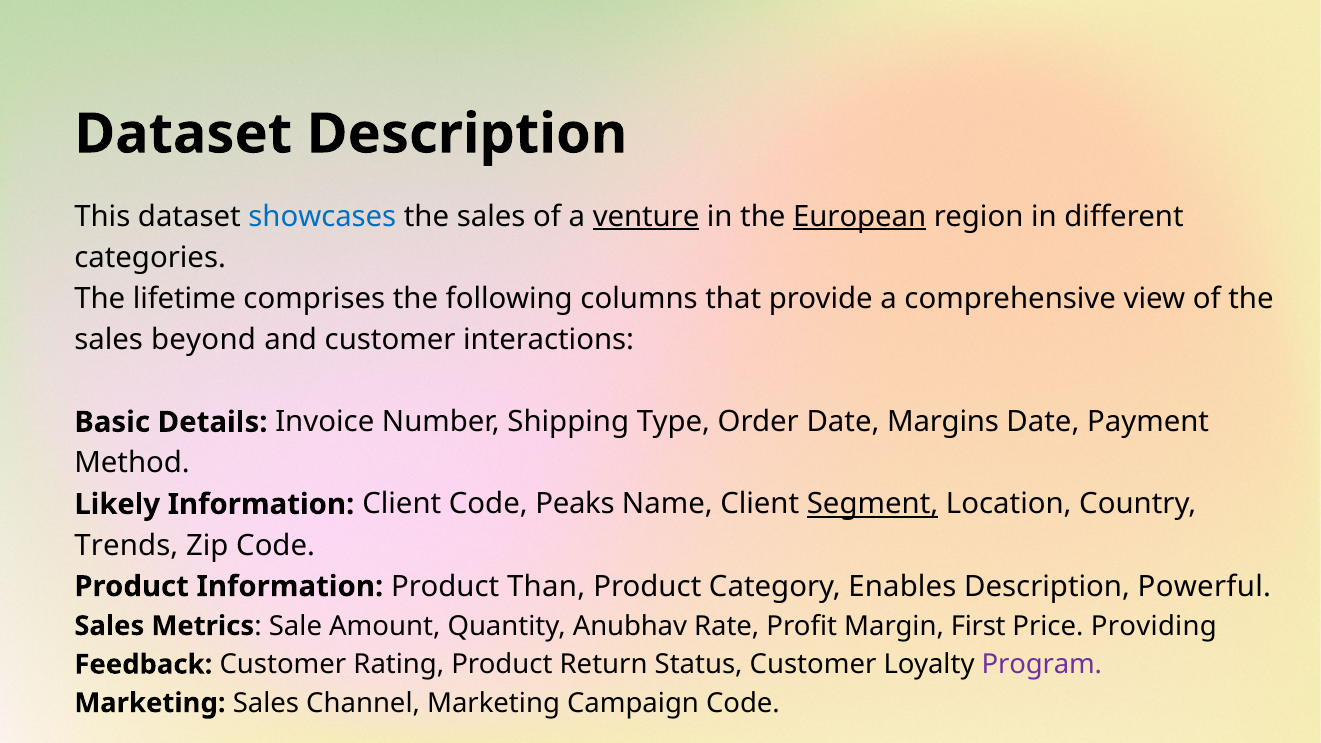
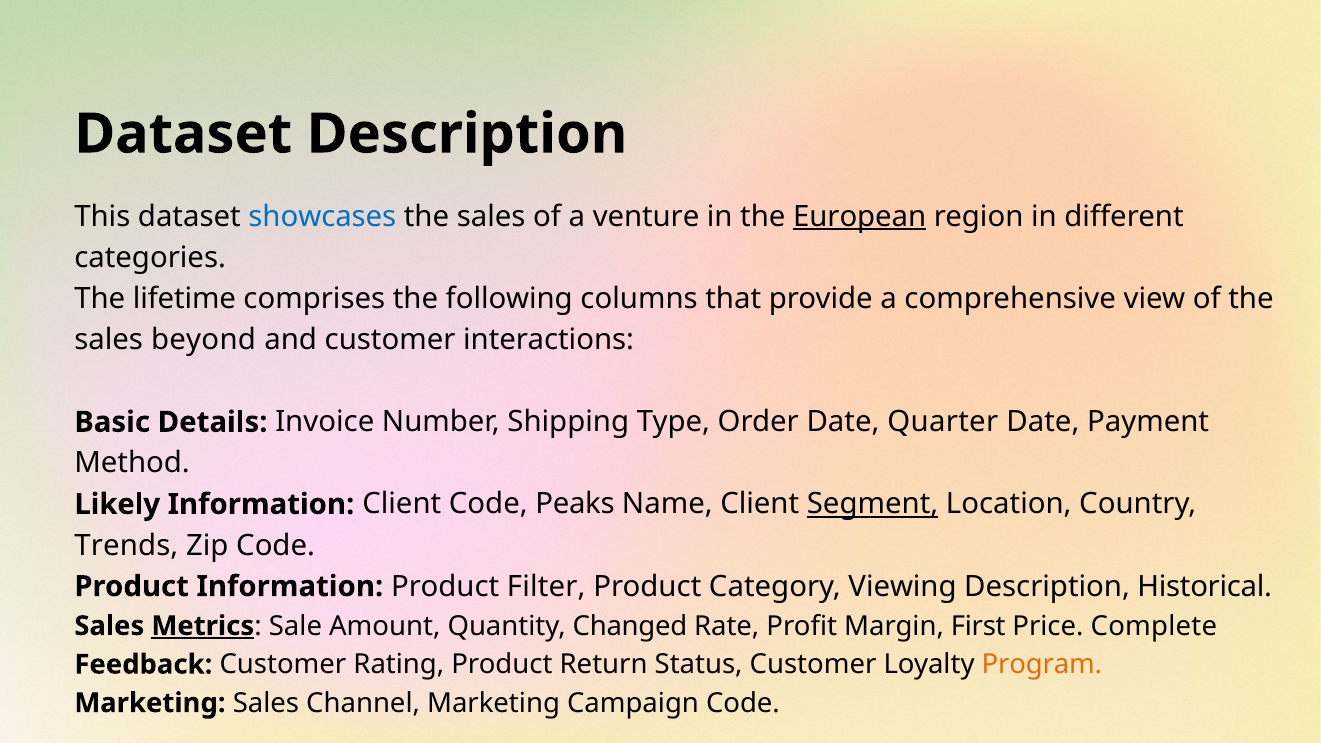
venture underline: present -> none
Margins: Margins -> Quarter
Than: Than -> Filter
Enables: Enables -> Viewing
Powerful: Powerful -> Historical
Metrics underline: none -> present
Anubhav: Anubhav -> Changed
Providing: Providing -> Complete
Program colour: purple -> orange
